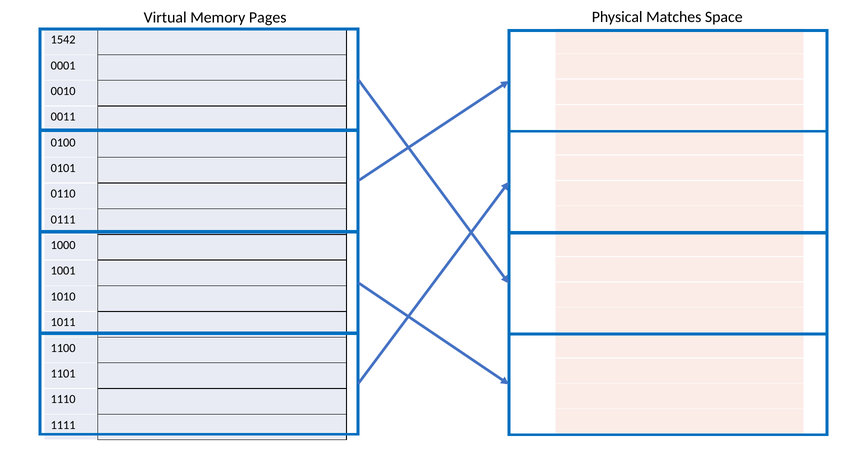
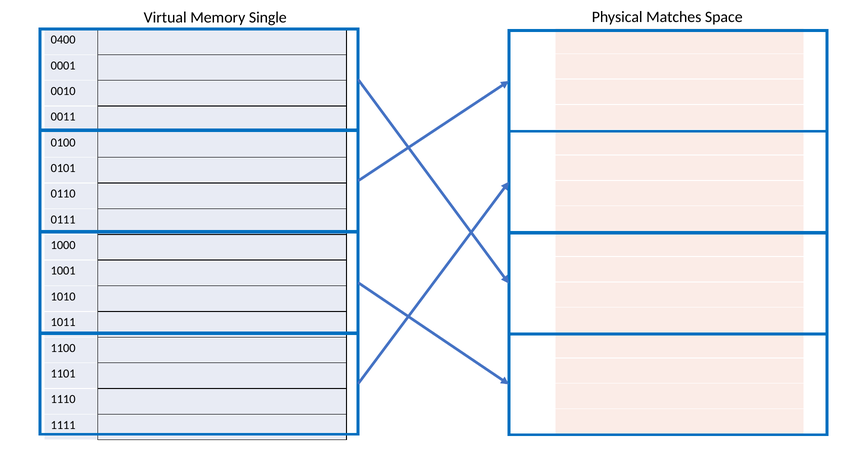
Pages: Pages -> Single
1542: 1542 -> 0400
